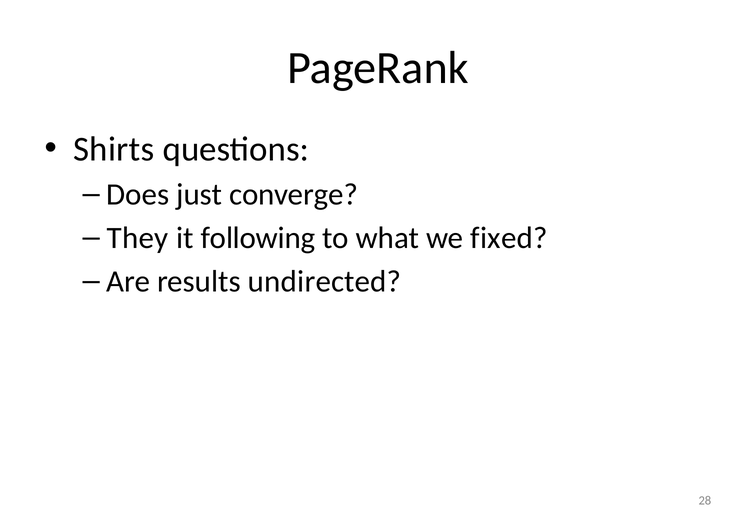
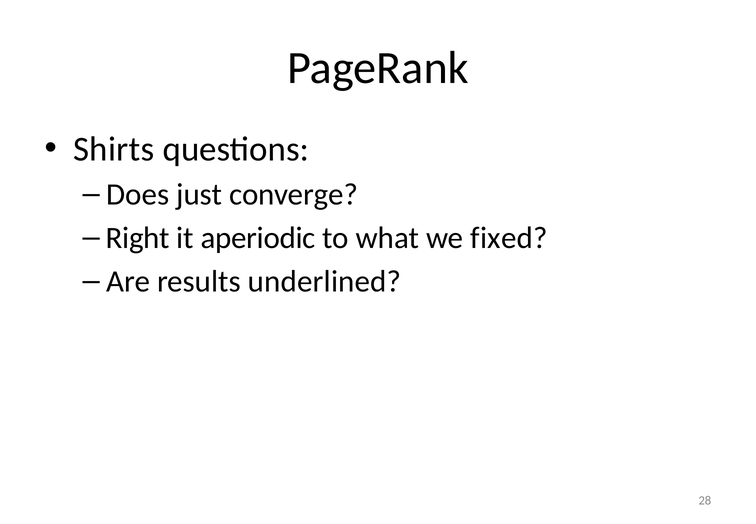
They: They -> Right
following: following -> aperiodic
undirected: undirected -> underlined
